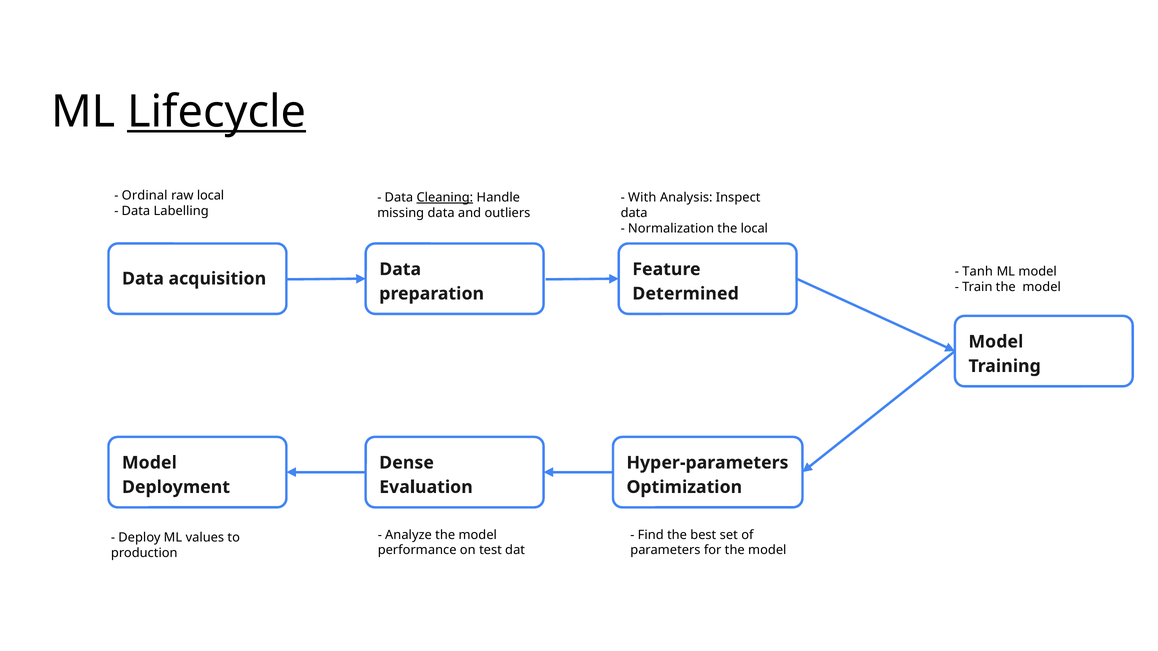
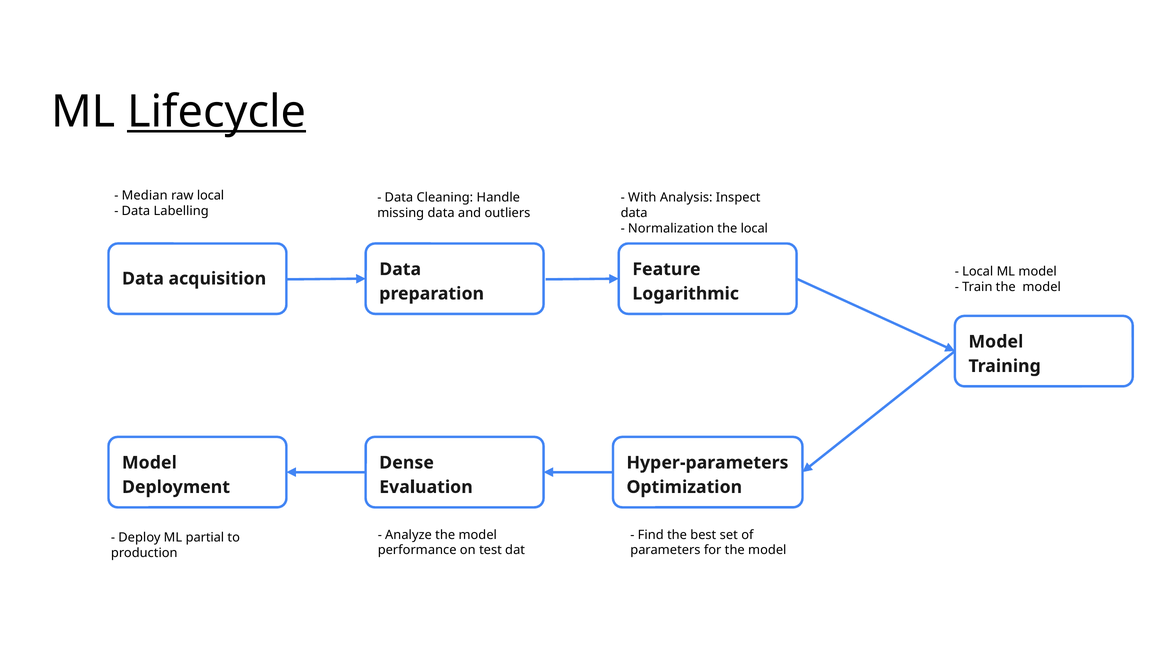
Ordinal: Ordinal -> Median
Cleaning underline: present -> none
Tanh at (978, 272): Tanh -> Local
Determined: Determined -> Logarithmic
values: values -> partial
